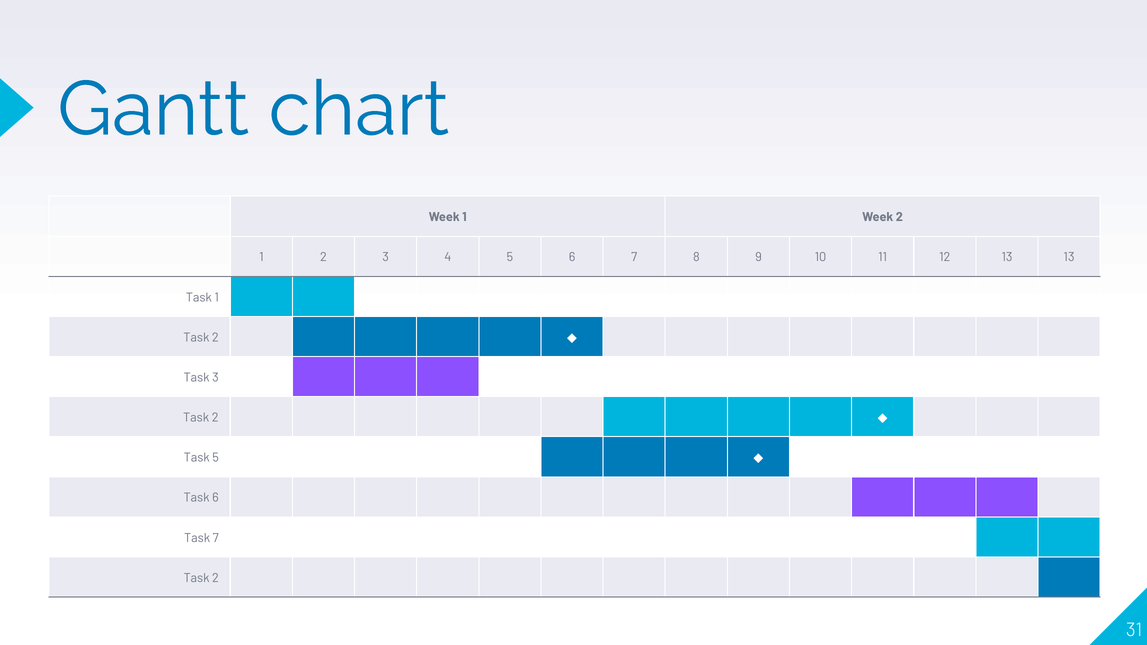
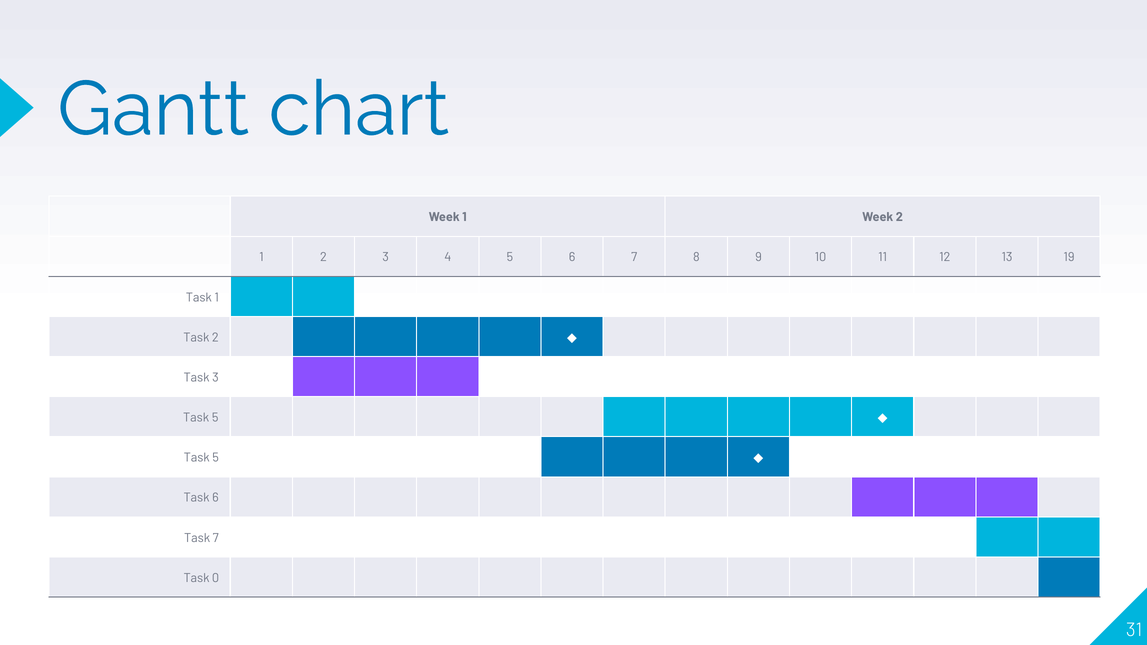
13 13: 13 -> 19
2 at (215, 418): 2 -> 5
2 at (216, 578): 2 -> 0
